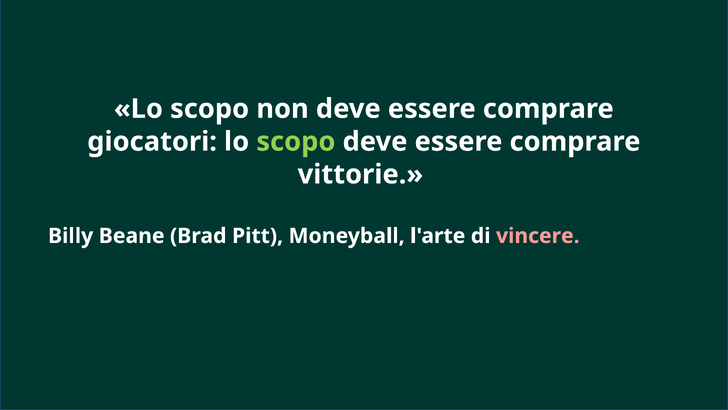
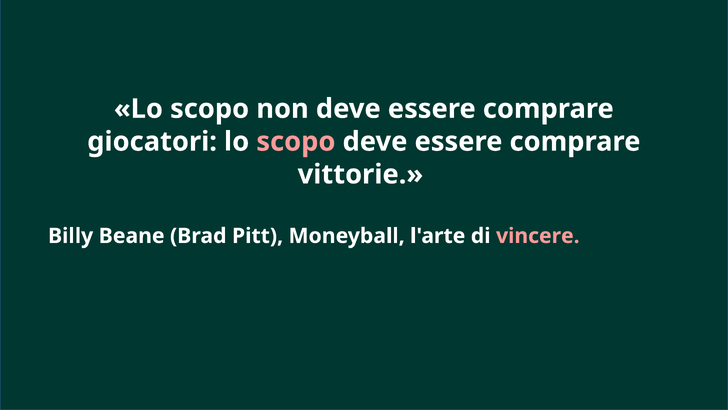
scopo at (296, 141) colour: light green -> pink
